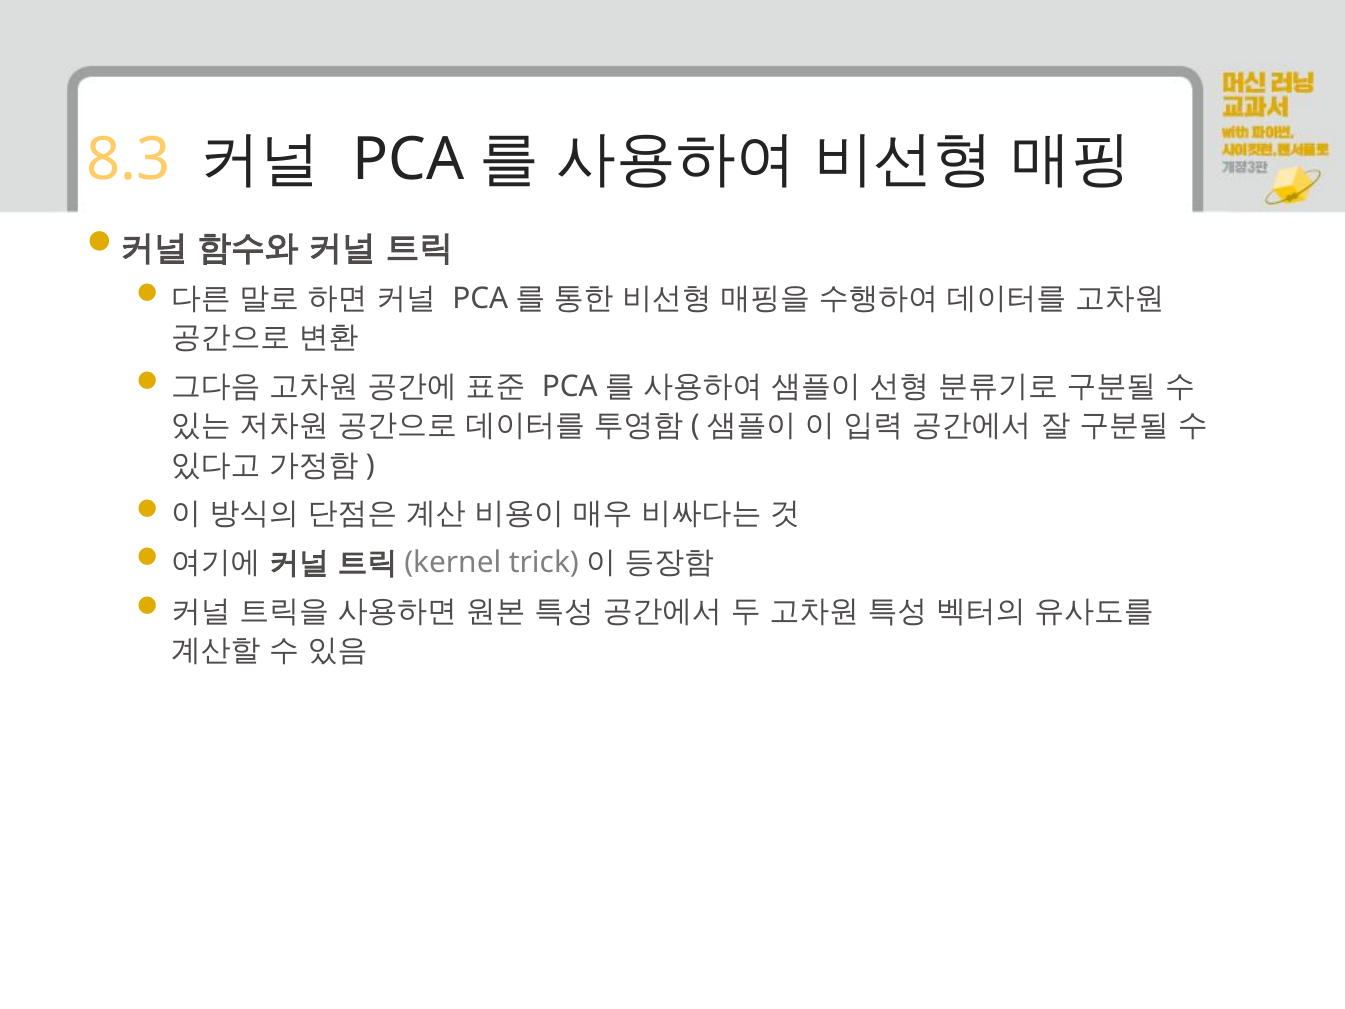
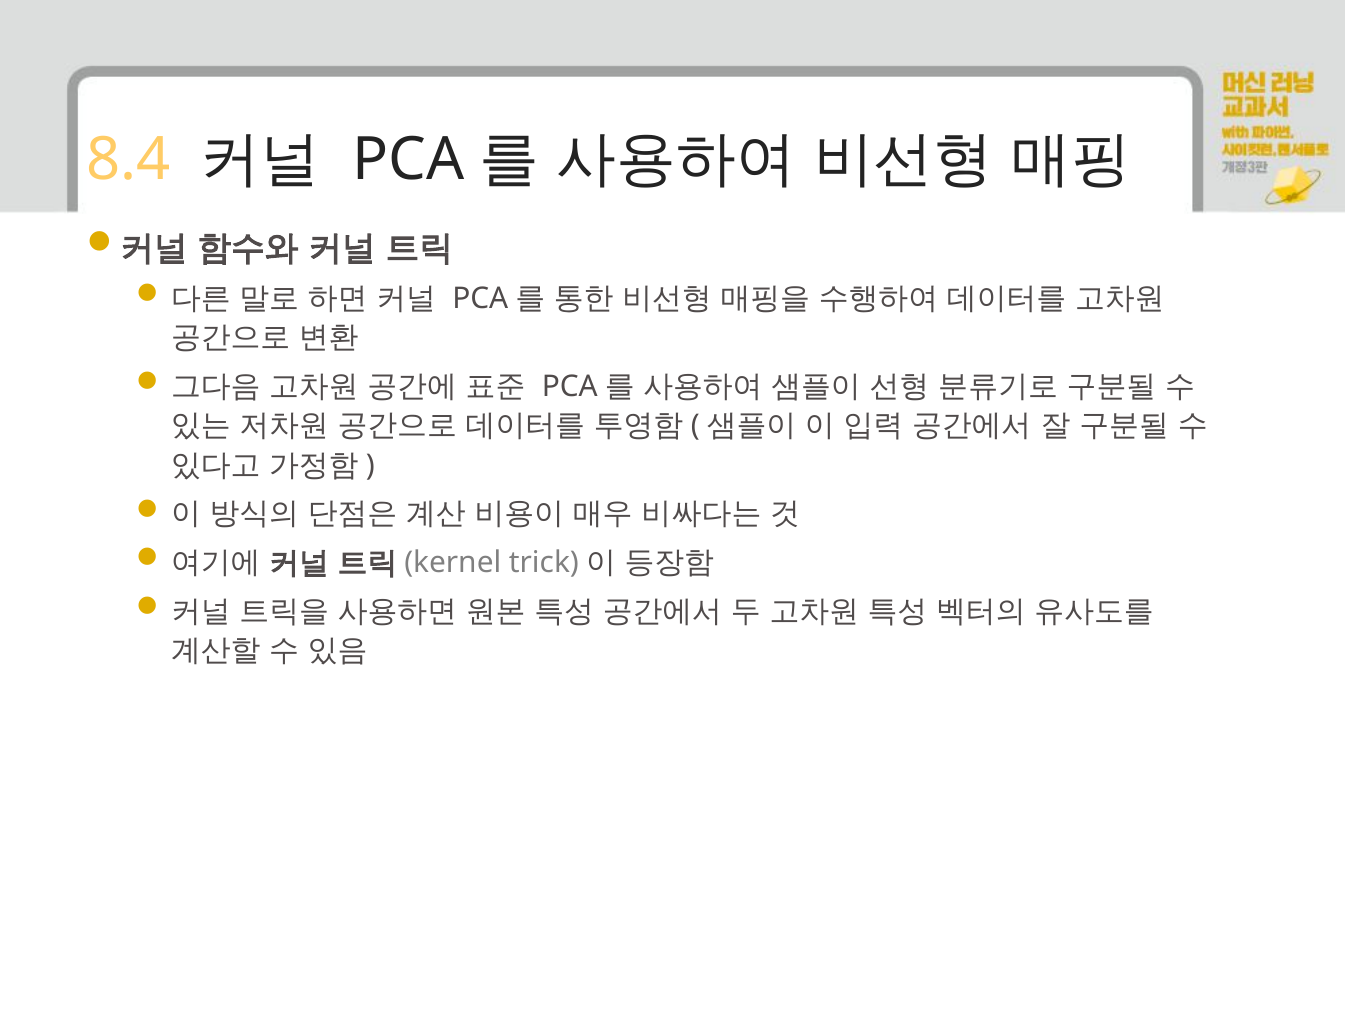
8.3: 8.3 -> 8.4
